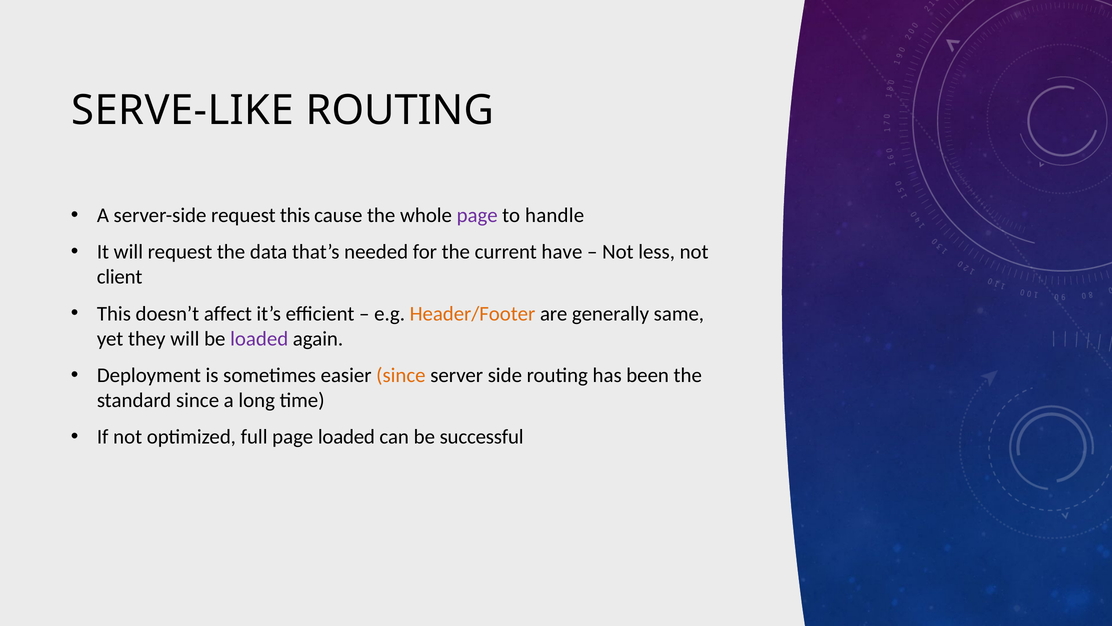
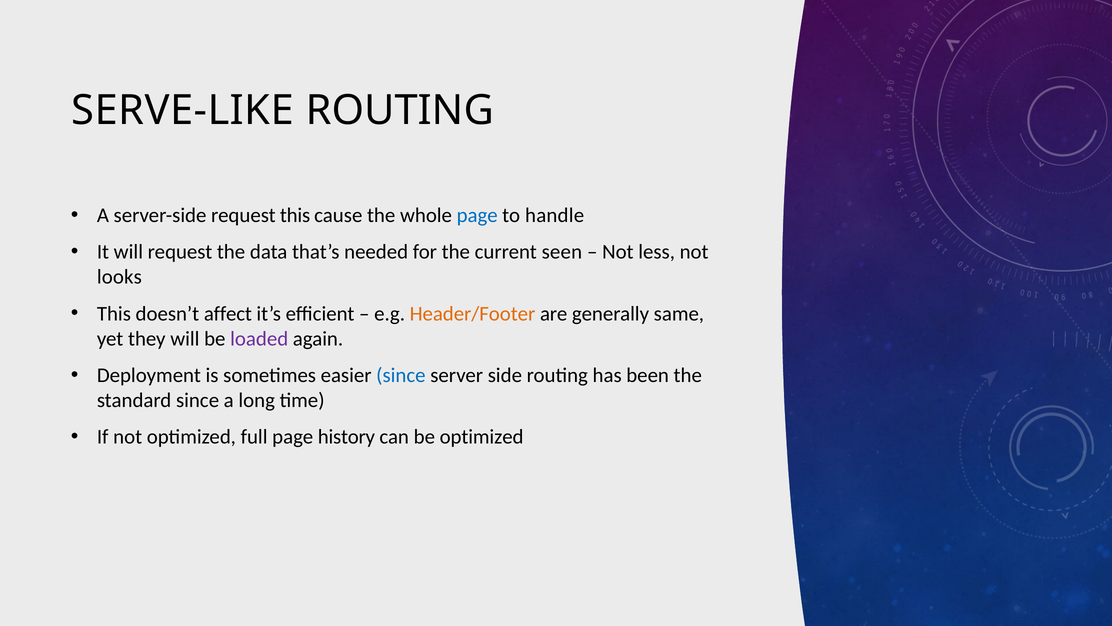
page at (477, 215) colour: purple -> blue
have: have -> seen
client: client -> looks
since at (401, 375) colour: orange -> blue
page loaded: loaded -> history
be successful: successful -> optimized
